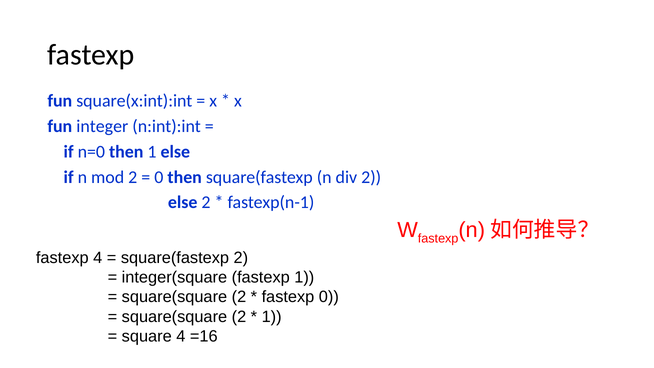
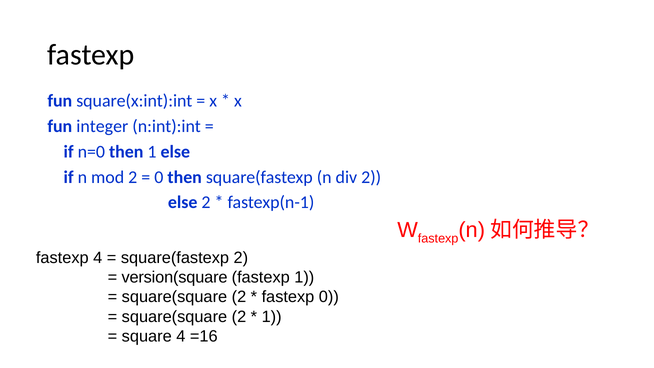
integer(square: integer(square -> version(square
